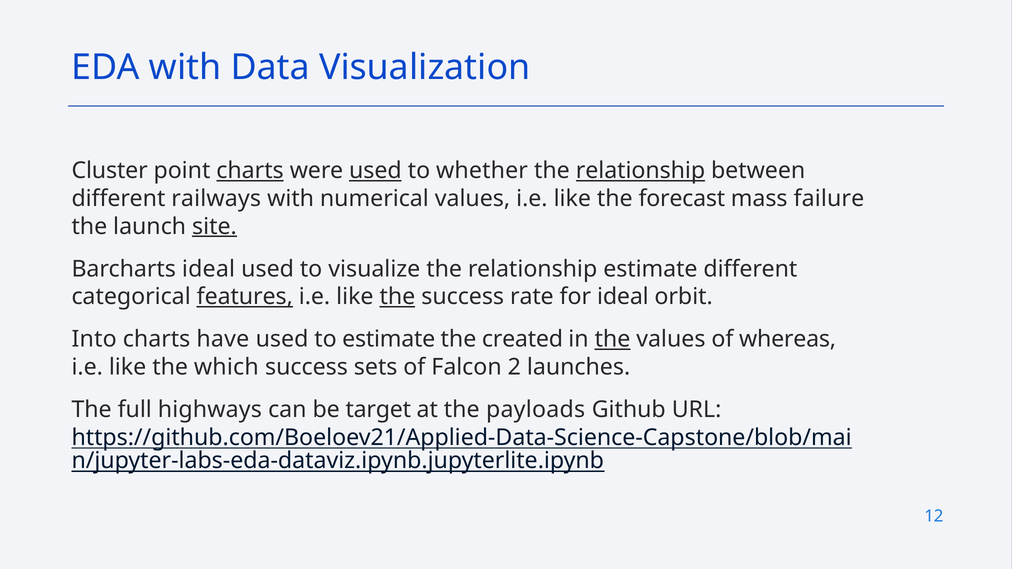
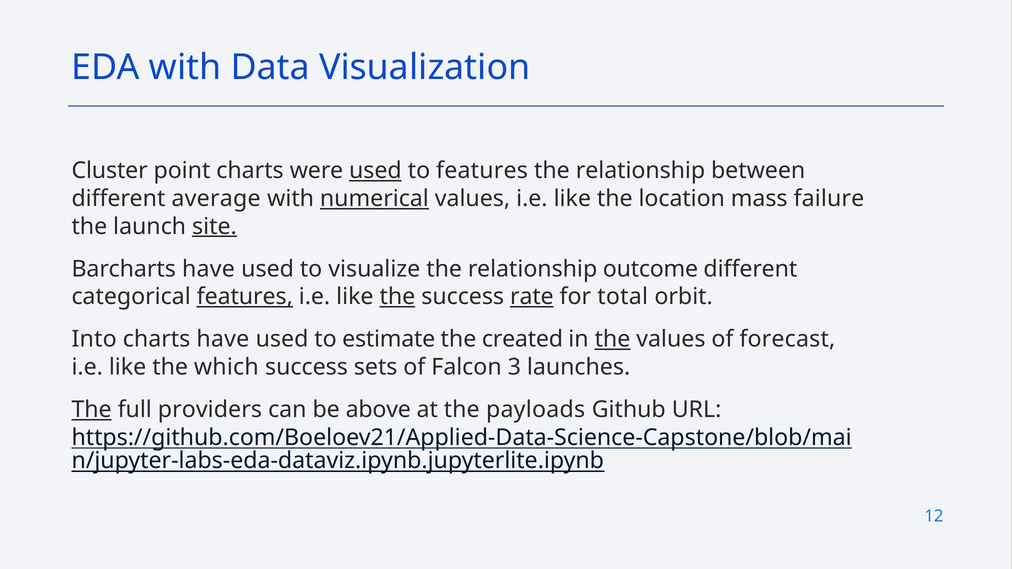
charts at (250, 171) underline: present -> none
to whether: whether -> features
relationship at (640, 171) underline: present -> none
railways: railways -> average
numerical underline: none -> present
forecast: forecast -> location
Barcharts ideal: ideal -> have
relationship estimate: estimate -> outcome
rate underline: none -> present
for ideal: ideal -> total
whereas: whereas -> forecast
2: 2 -> 3
The at (92, 410) underline: none -> present
highways: highways -> providers
target: target -> above
